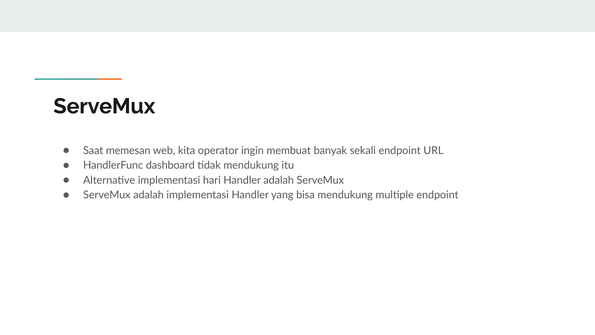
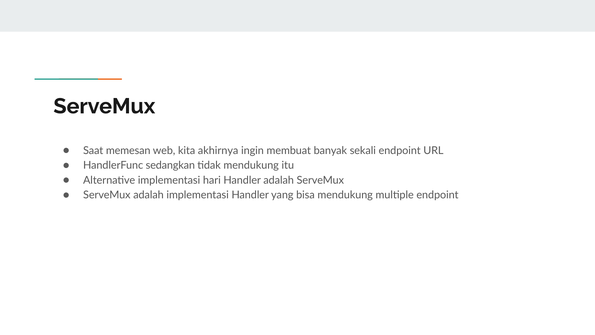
operator: operator -> akhirnya
dashboard: dashboard -> sedangkan
